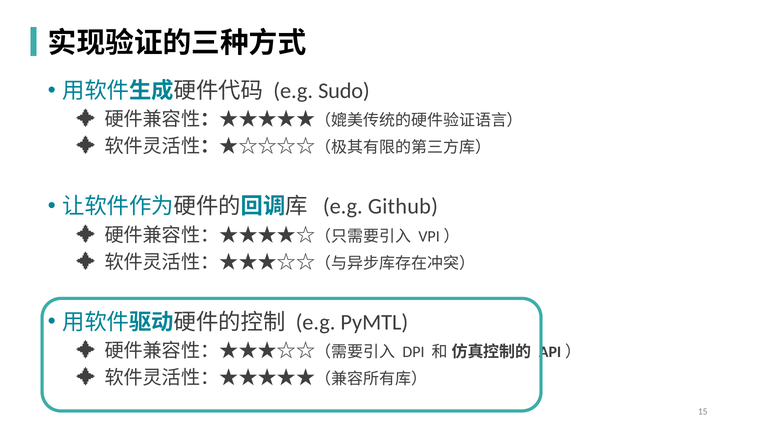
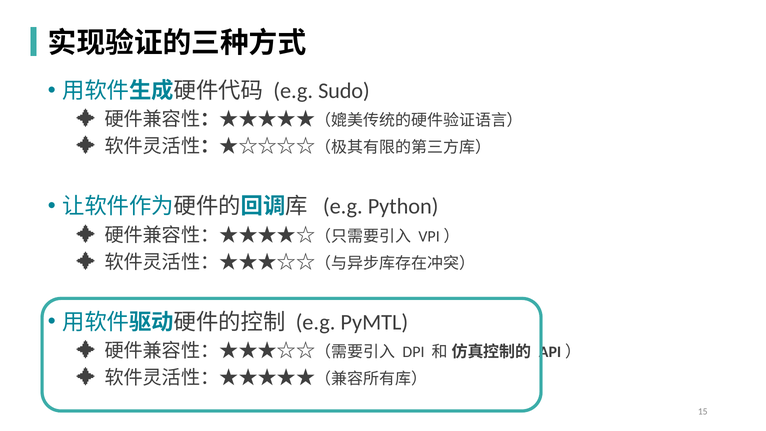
Github: Github -> Python
